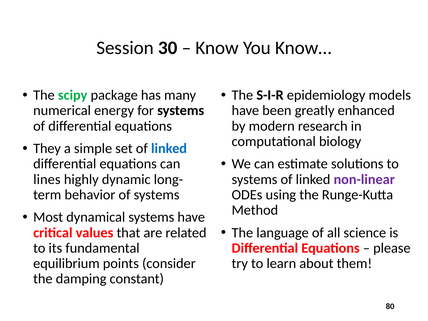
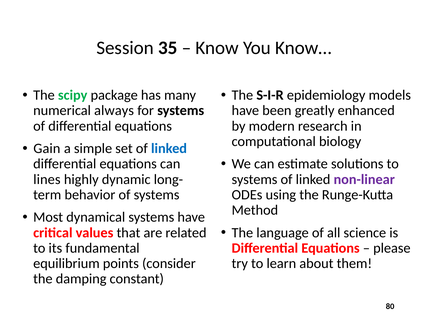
30: 30 -> 35
energy: energy -> always
They: They -> Gain
